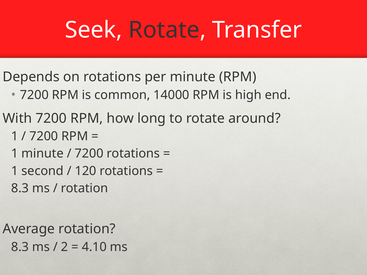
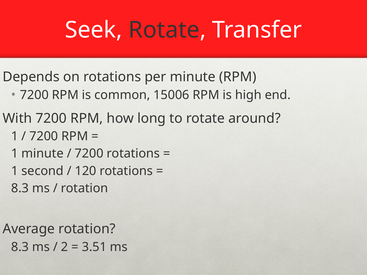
14000: 14000 -> 15006
4.10: 4.10 -> 3.51
